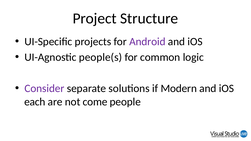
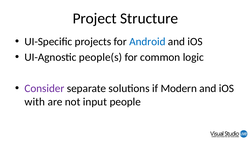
Android colour: purple -> blue
each: each -> with
come: come -> input
